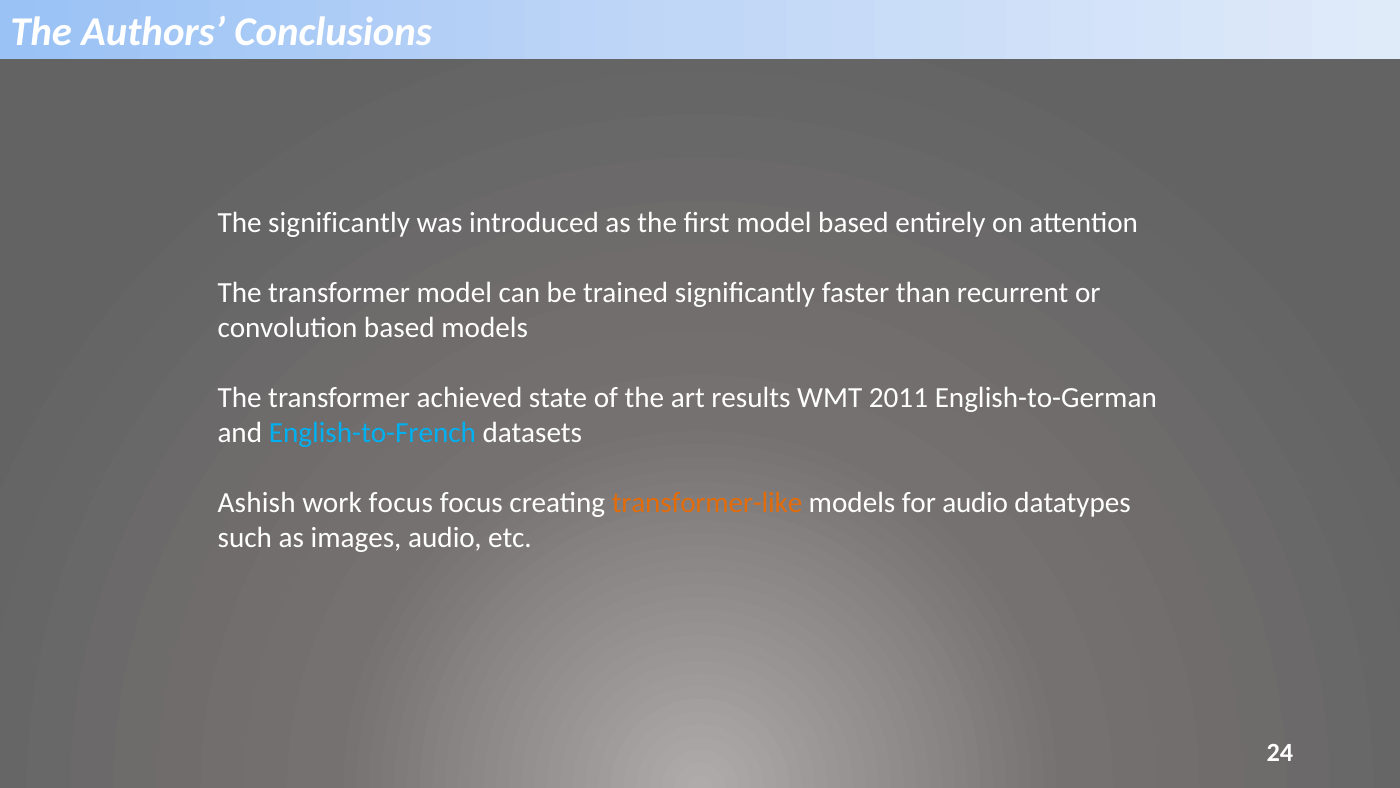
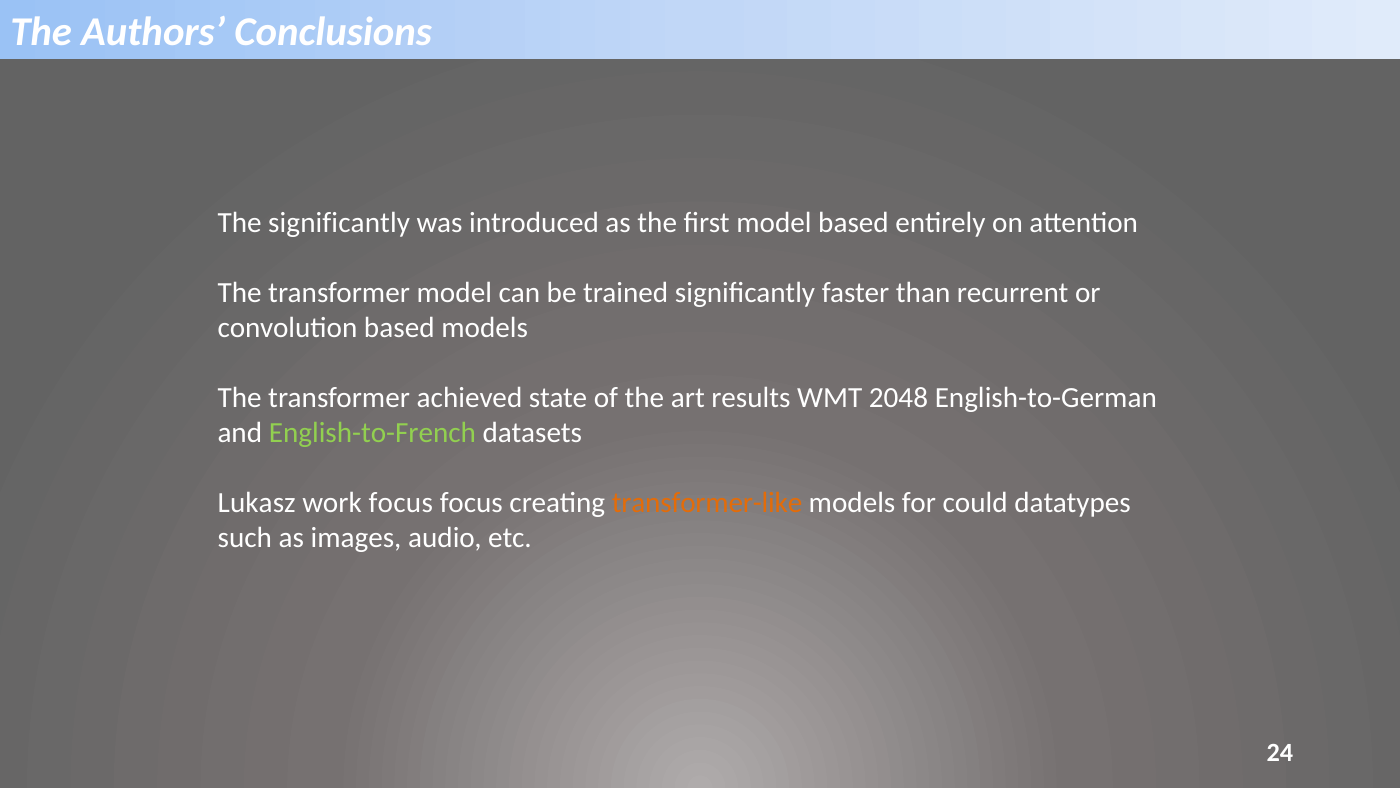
2011: 2011 -> 2048
English-to-French colour: light blue -> light green
Ashish: Ashish -> Lukasz
for audio: audio -> could
